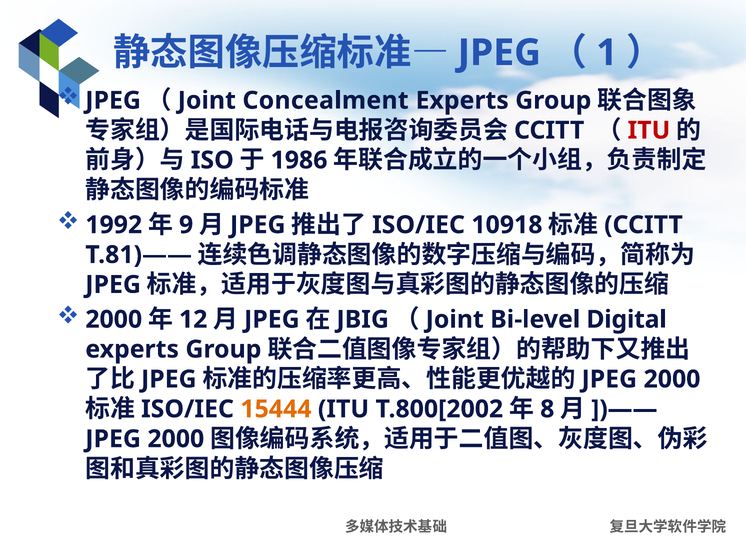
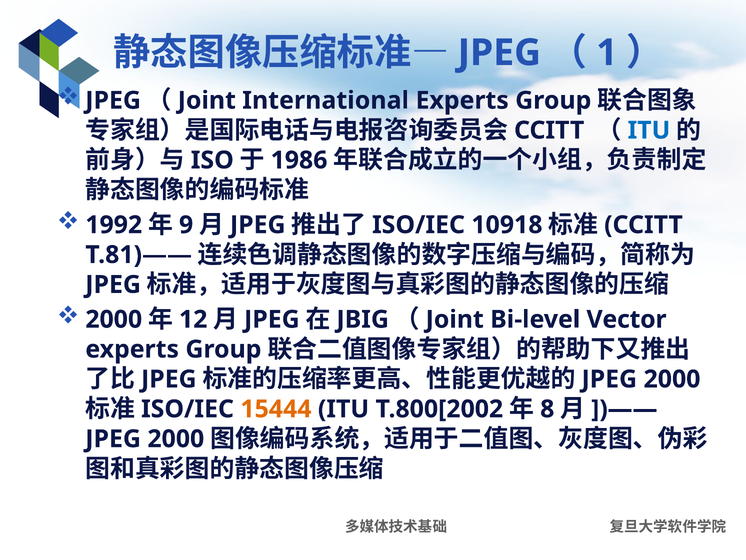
Concealment: Concealment -> International
ITU at (649, 130) colour: red -> blue
Digital: Digital -> Vector
